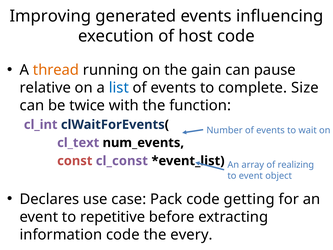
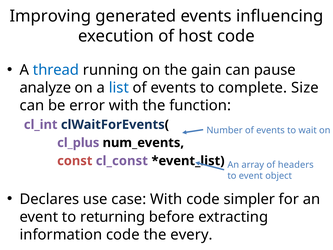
thread colour: orange -> blue
relative: relative -> analyze
twice: twice -> error
cl_text: cl_text -> cl_plus
realizing: realizing -> headers
case Pack: Pack -> With
getting: getting -> simpler
repetitive: repetitive -> returning
